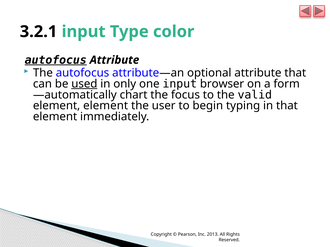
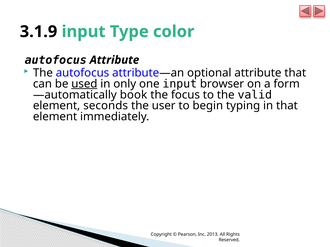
3.2.1: 3.2.1 -> 3.1.9
autofocus at (56, 60) underline: present -> none
chart: chart -> book
element element: element -> seconds
